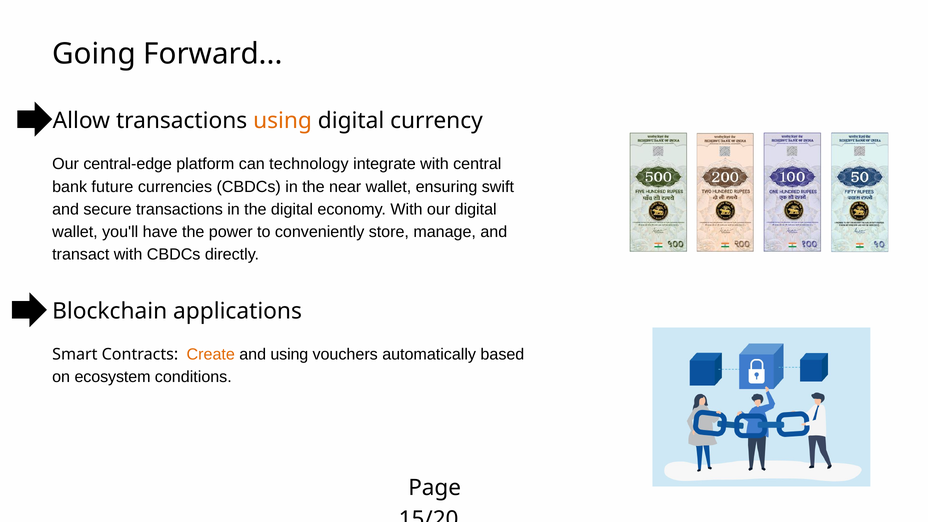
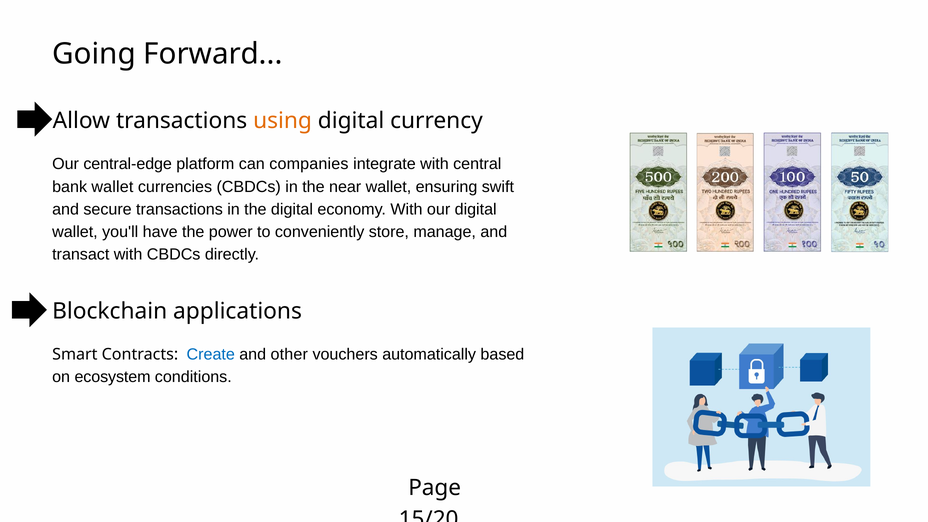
technology: technology -> companies
bank future: future -> wallet
Create colour: orange -> blue
and using: using -> other
